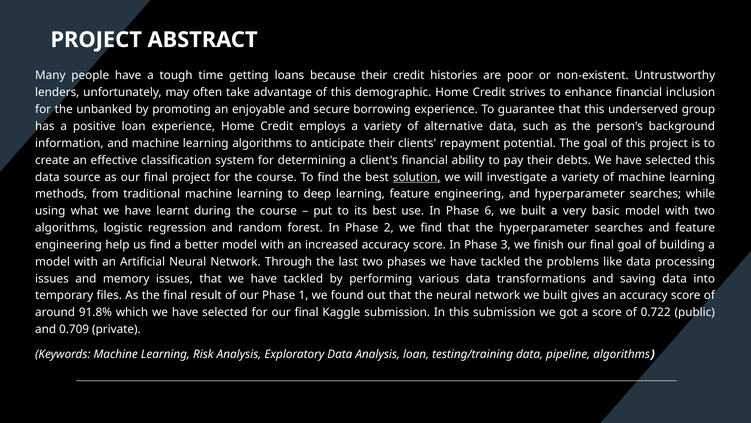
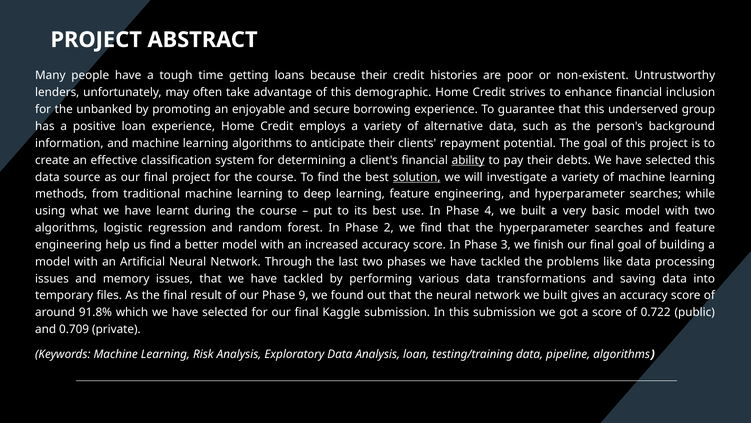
ability underline: none -> present
6: 6 -> 4
1: 1 -> 9
